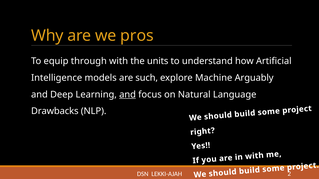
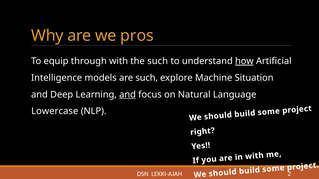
the units: units -> such
how underline: none -> present
Arguably: Arguably -> Situation
Drawbacks: Drawbacks -> Lowercase
